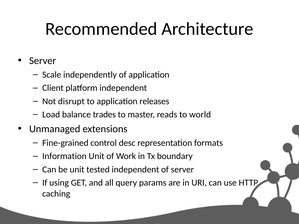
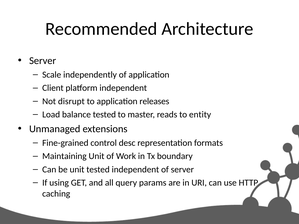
balance trades: trades -> tested
world: world -> entity
Information: Information -> Maintaining
